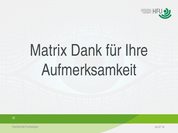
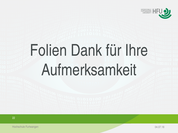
Matrix: Matrix -> Folien
